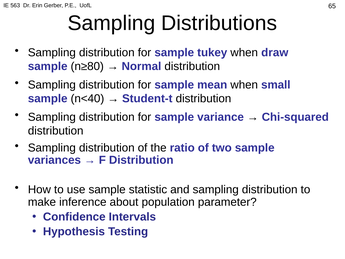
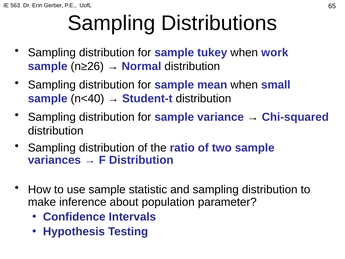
draw: draw -> work
n≥80: n≥80 -> n≥26
